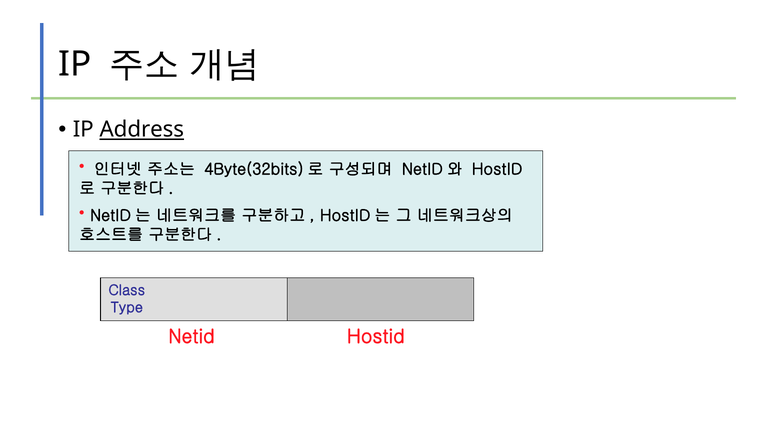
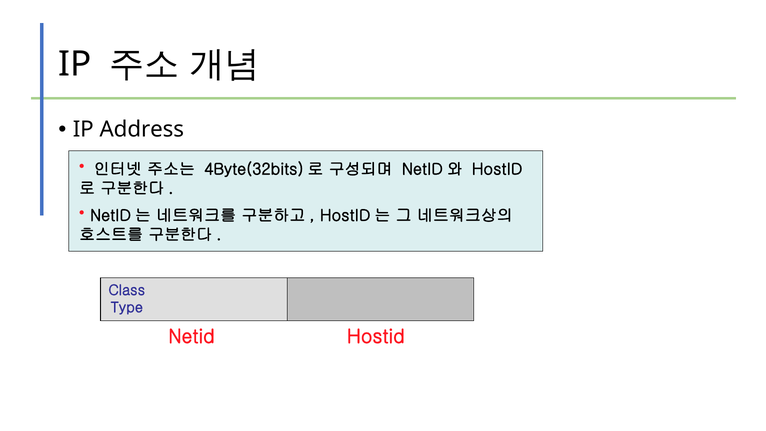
Address underline: present -> none
